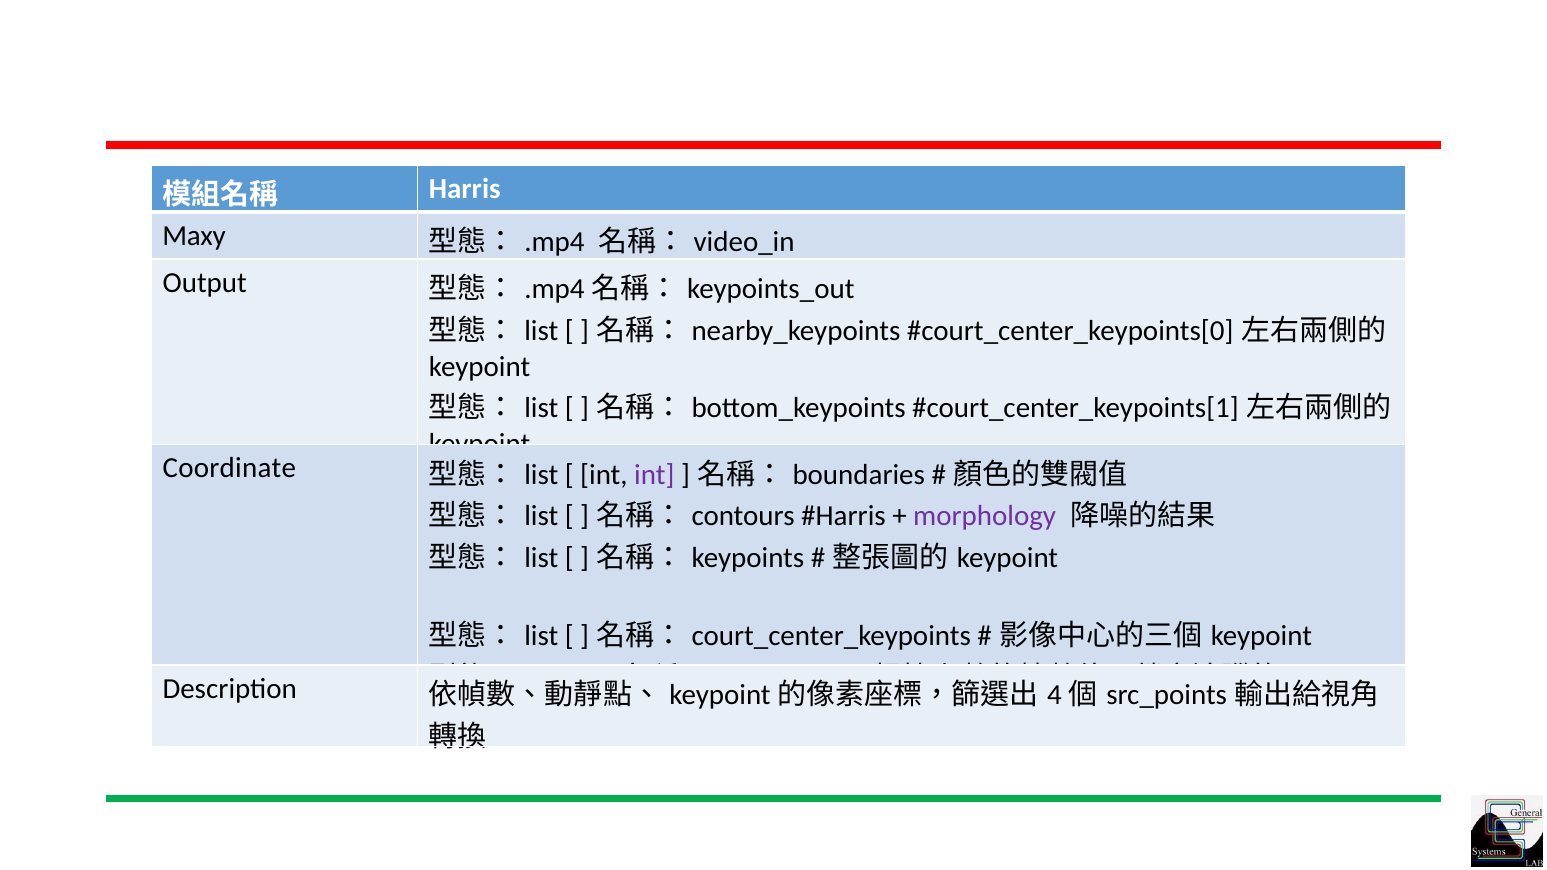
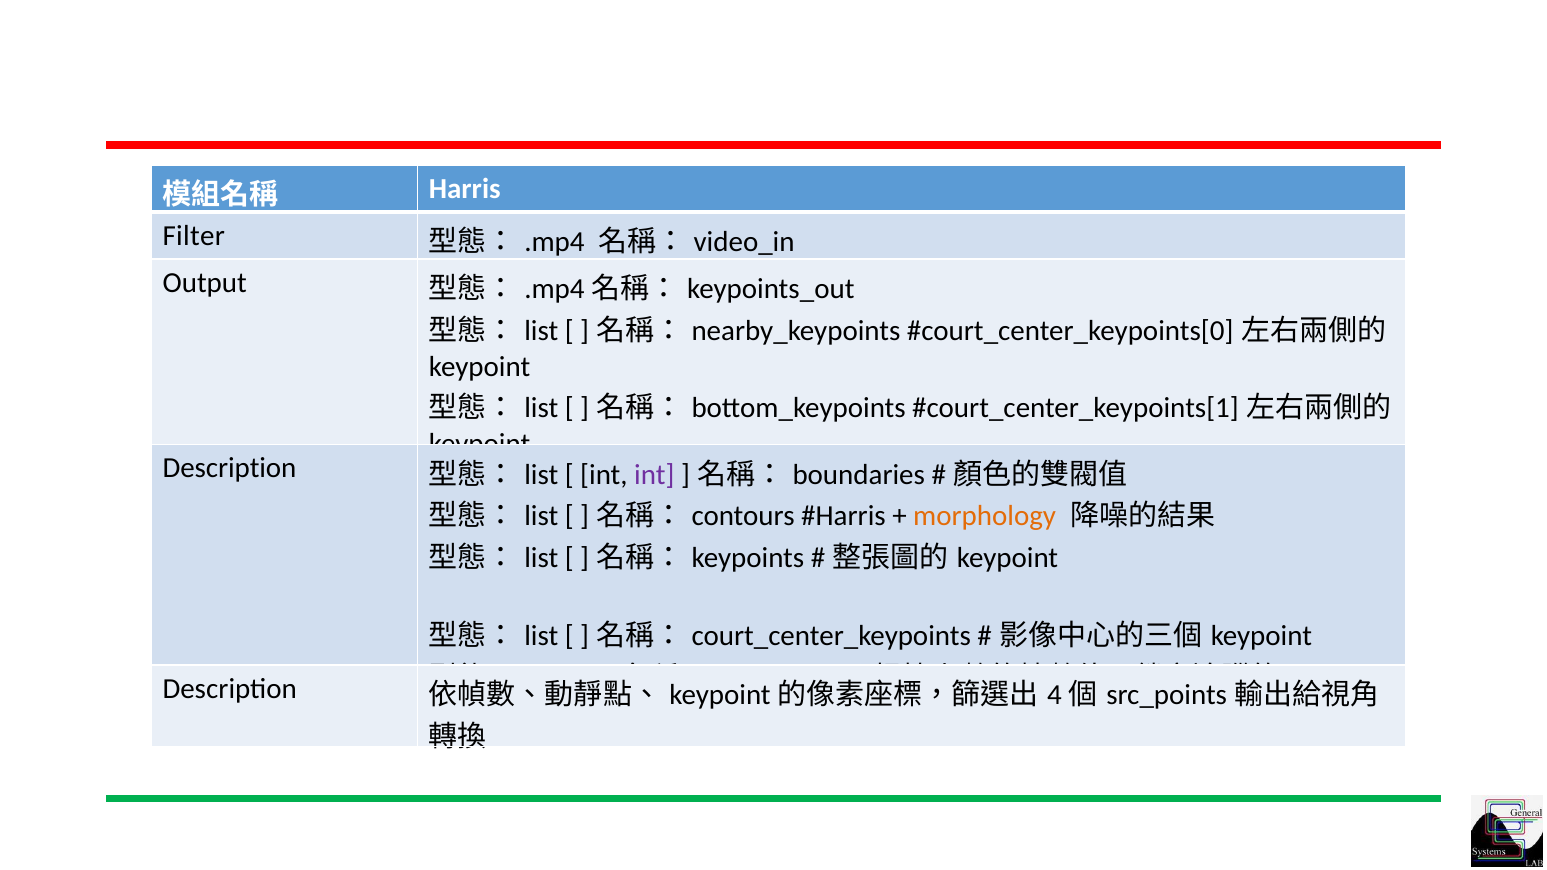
Maxy: Maxy -> Filter
Coordinate at (229, 469): Coordinate -> Description
morphology colour: purple -> orange
